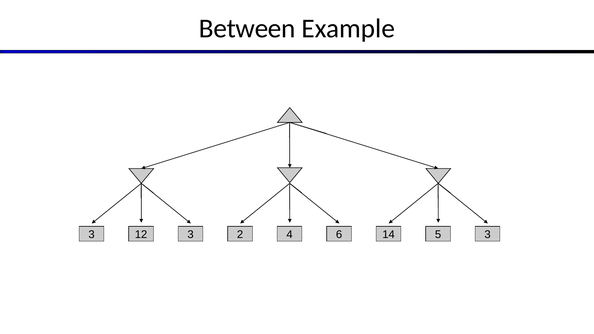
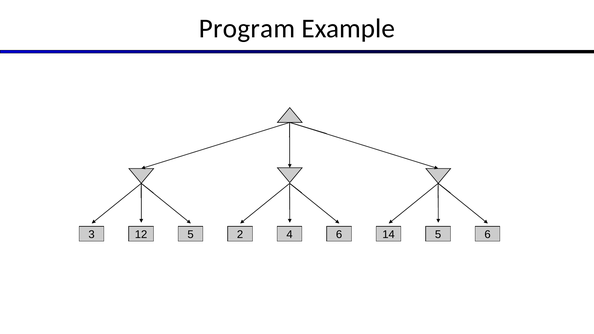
Between: Between -> Program
12 3: 3 -> 5
5 3: 3 -> 6
